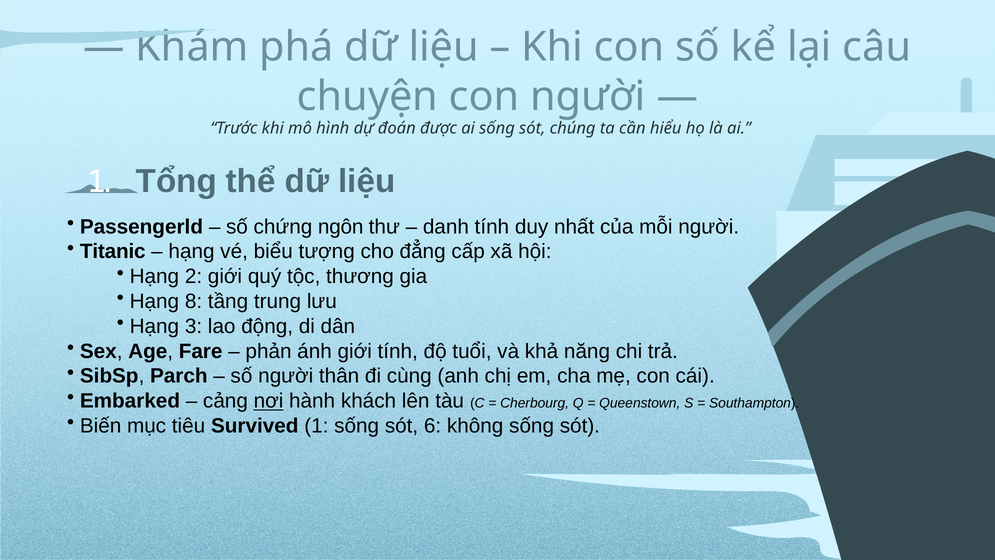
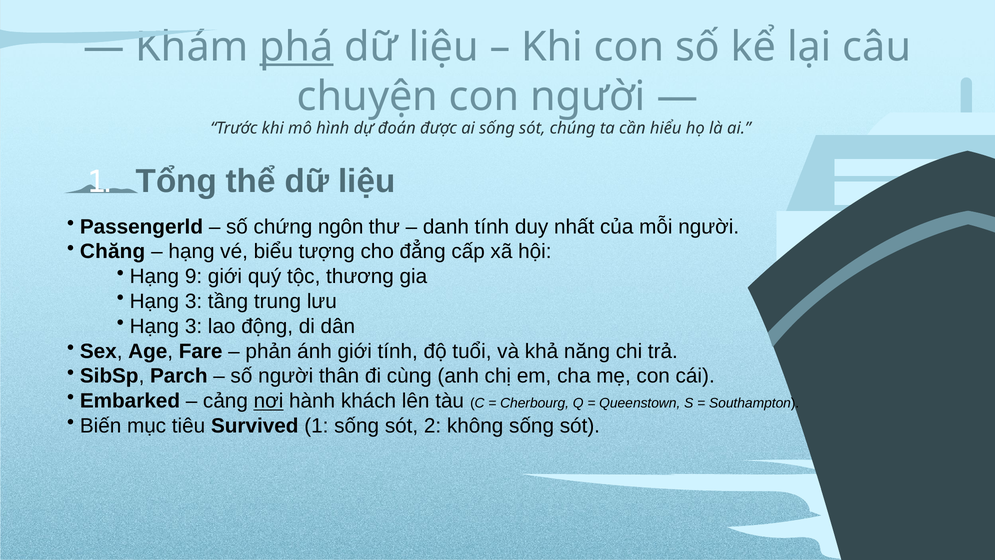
phá underline: none -> present
Titanic: Titanic -> Chăng
2: 2 -> 9
8 at (194, 301): 8 -> 3
6: 6 -> 2
